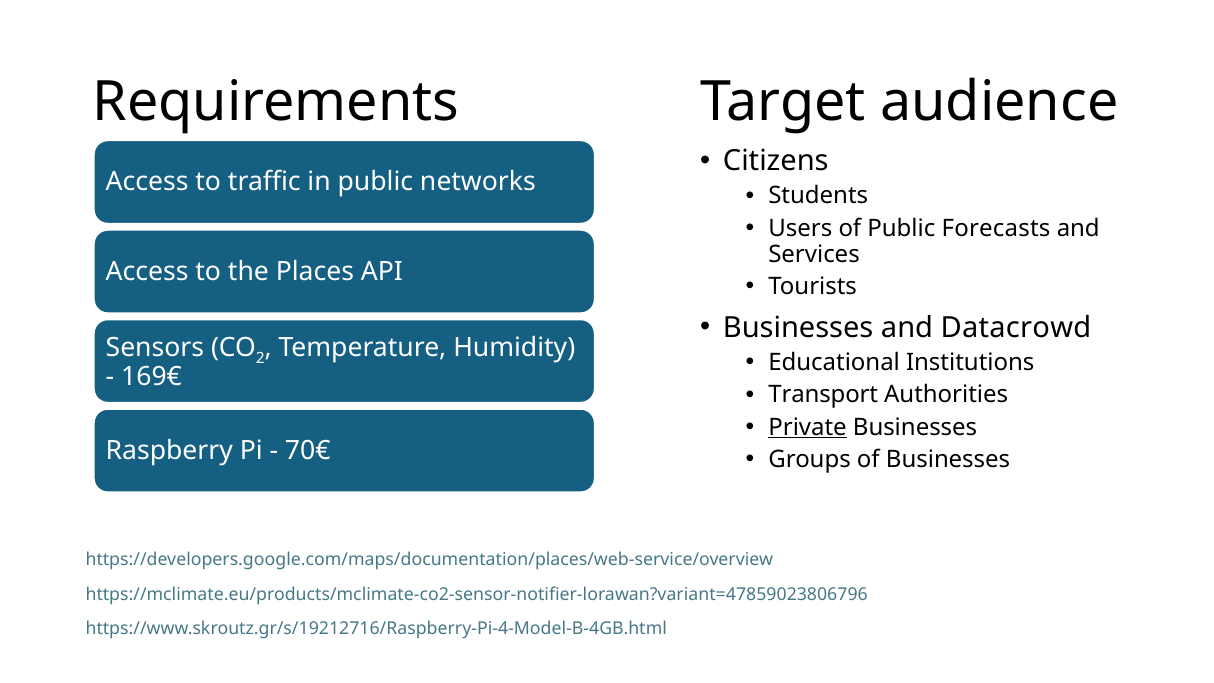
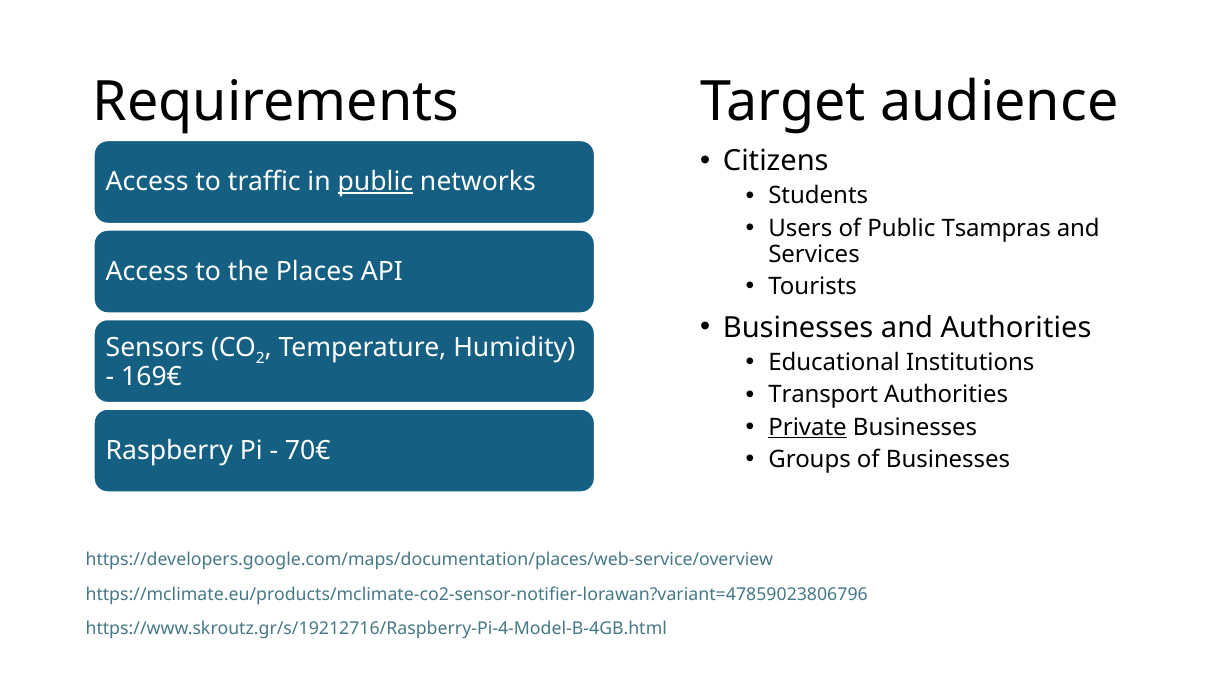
public at (375, 182) underline: none -> present
Forecasts: Forecasts -> Tsampras
and Datacrowd: Datacrowd -> Authorities
